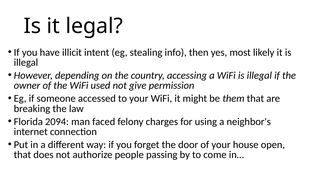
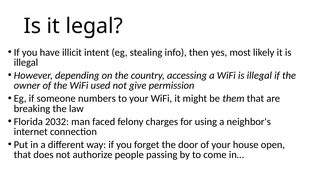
accessed: accessed -> numbers
2094: 2094 -> 2032
